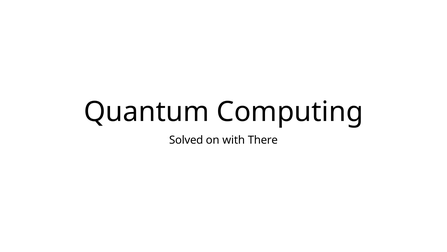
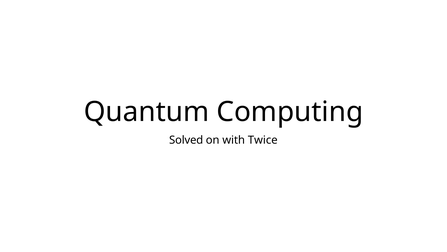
There: There -> Twice
